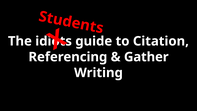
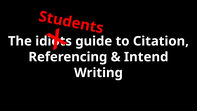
Gather: Gather -> Intend
